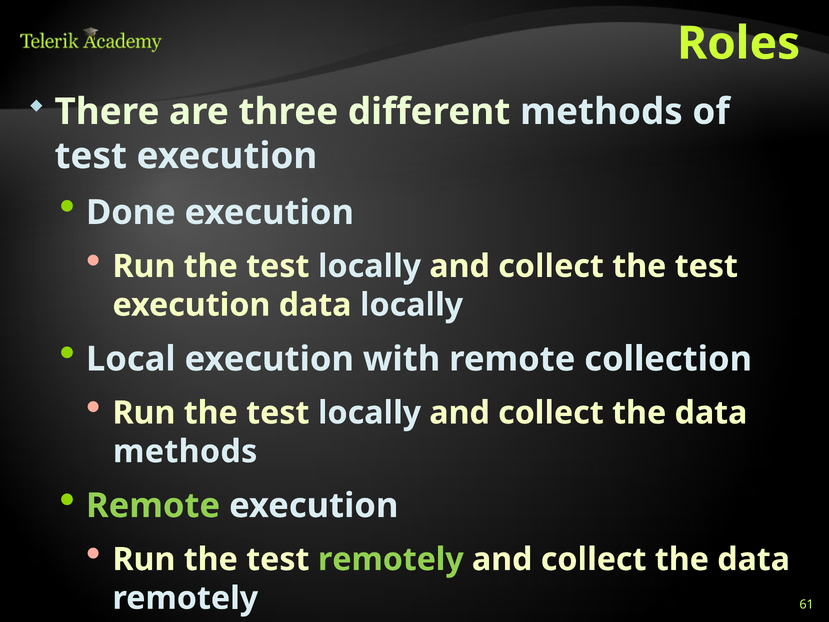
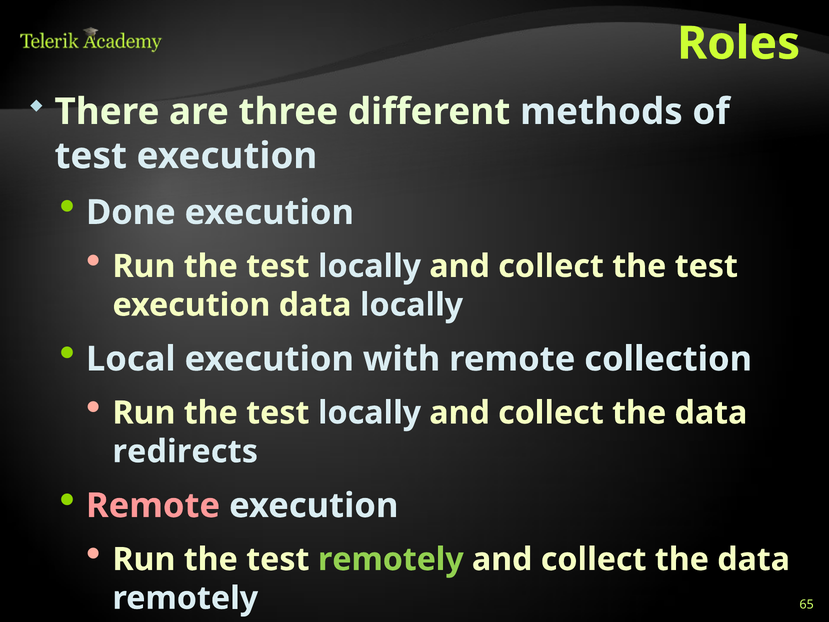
methods at (185, 451): methods -> redirects
Remote at (153, 505) colour: light green -> pink
61: 61 -> 65
